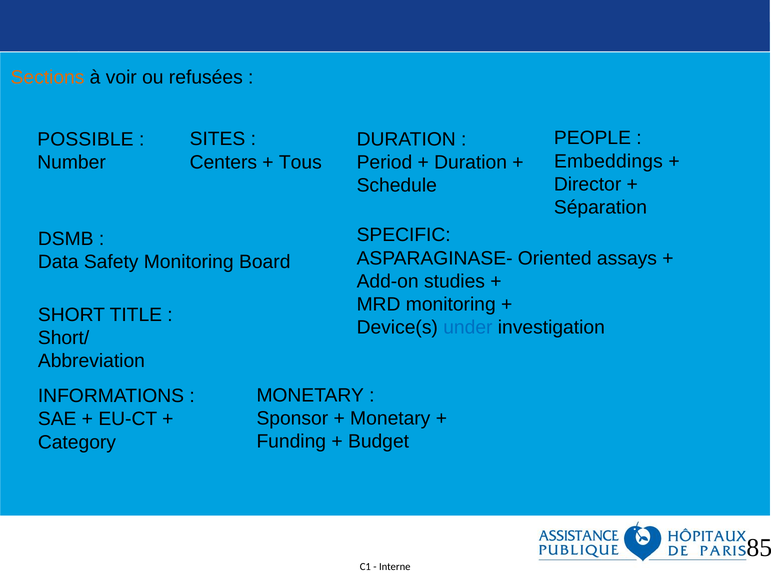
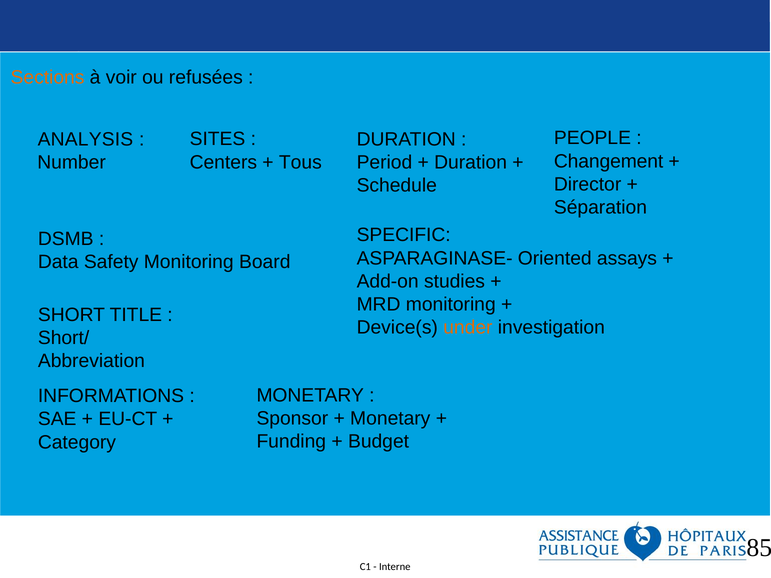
POSSIBLE: POSSIBLE -> ANALYSIS
Embeddings: Embeddings -> Changement
under colour: blue -> orange
